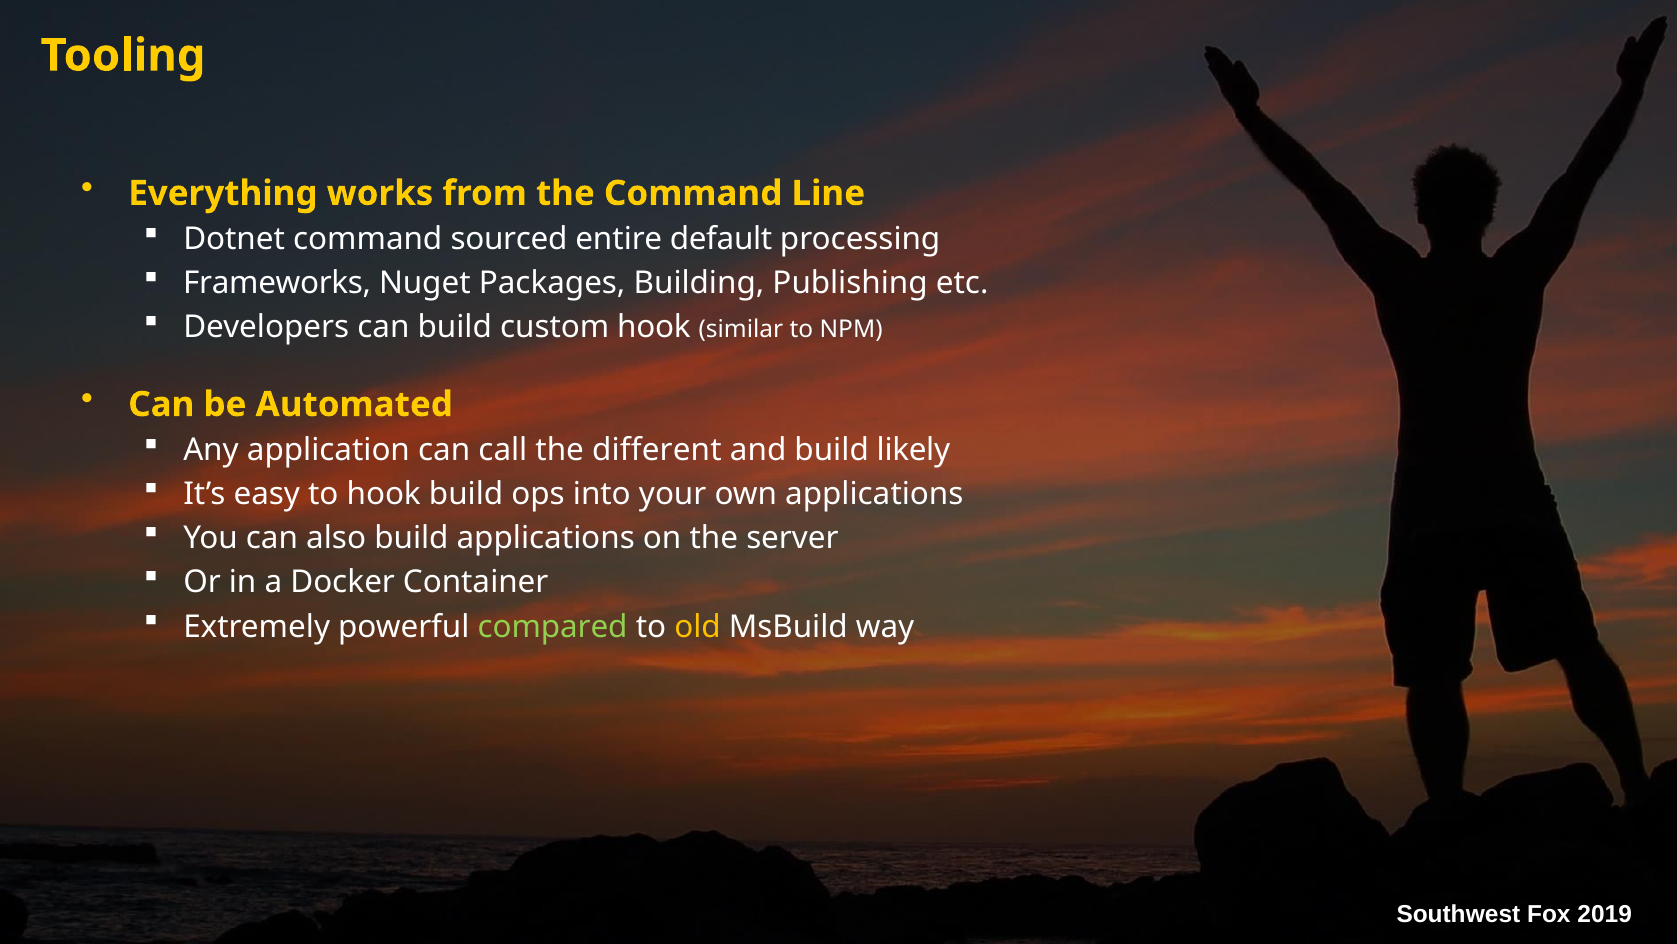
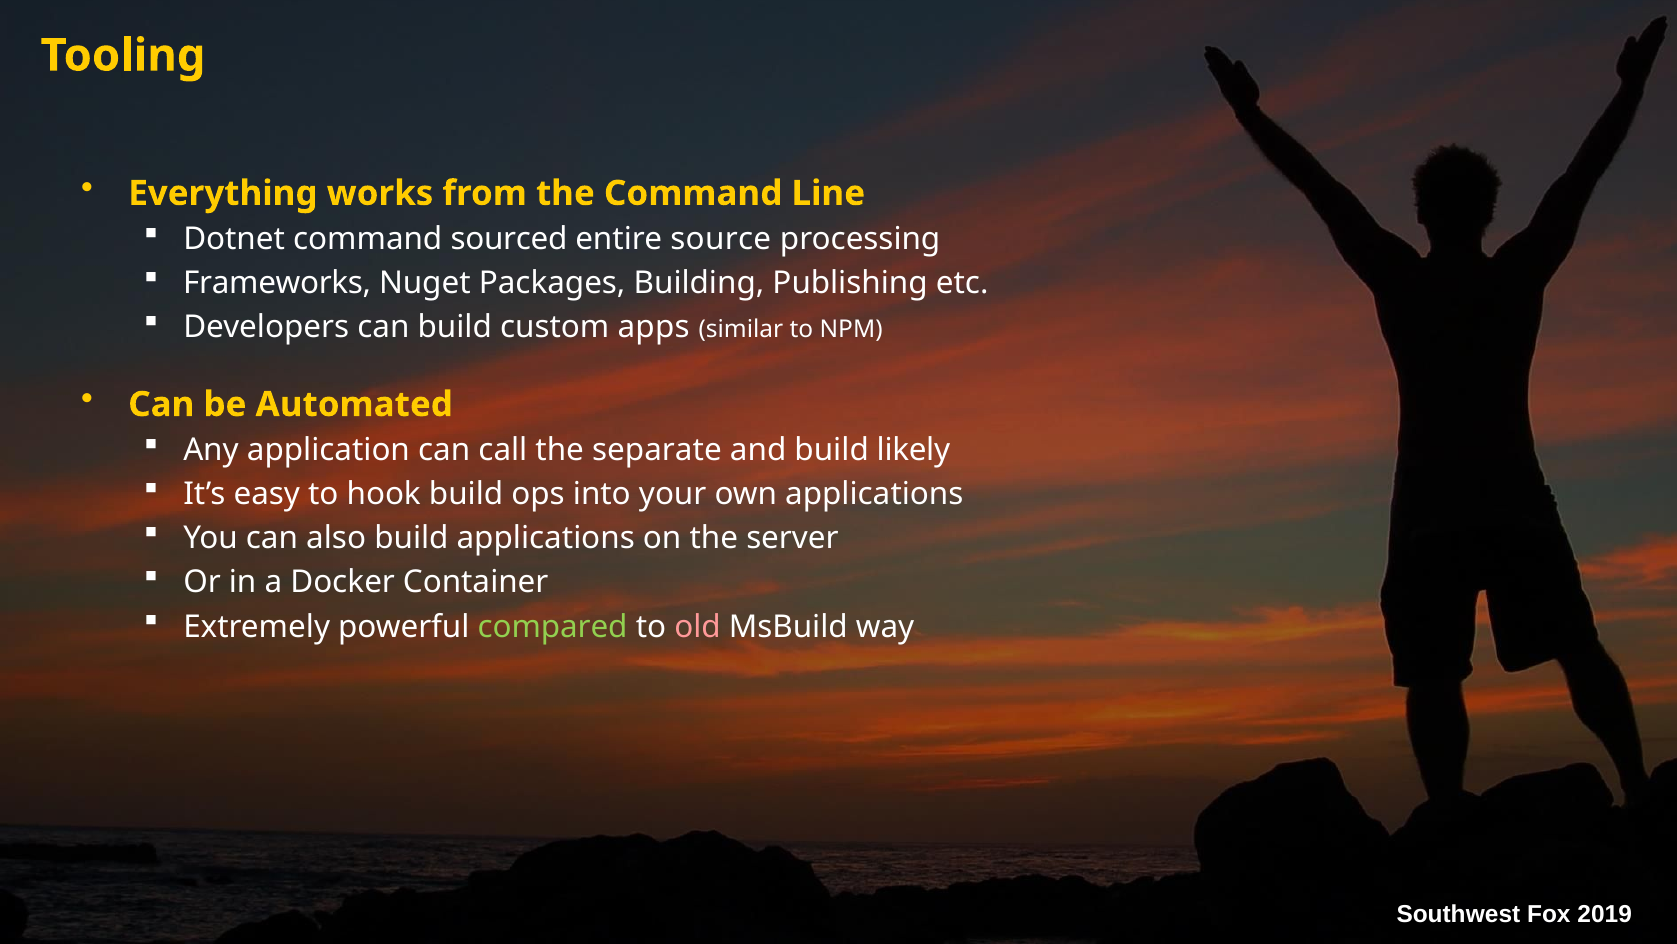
default: default -> source
custom hook: hook -> apps
different: different -> separate
old colour: yellow -> pink
